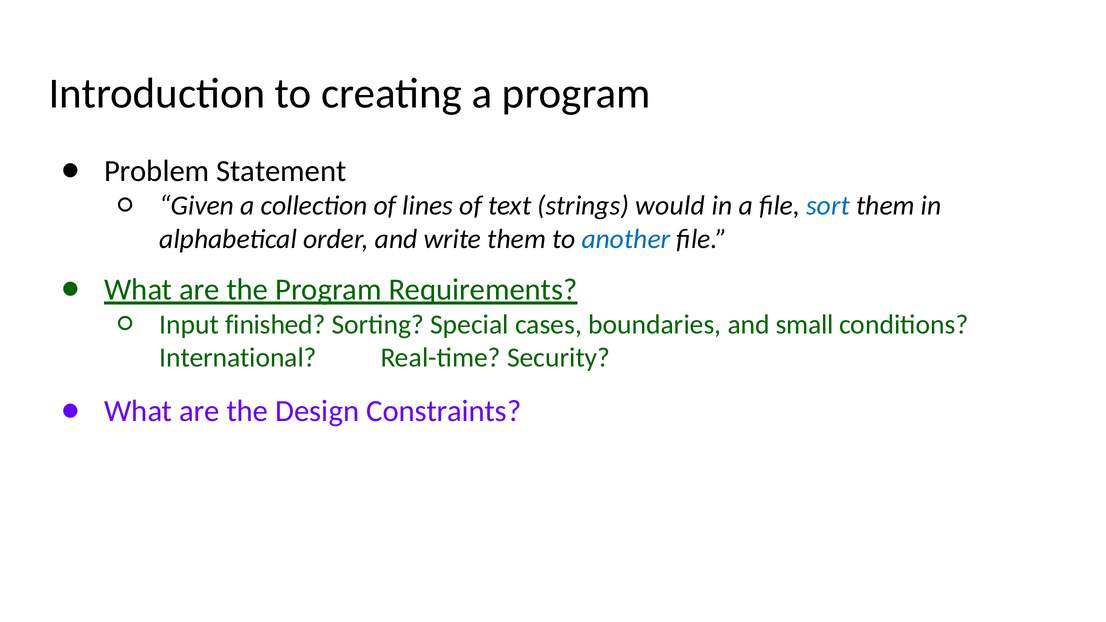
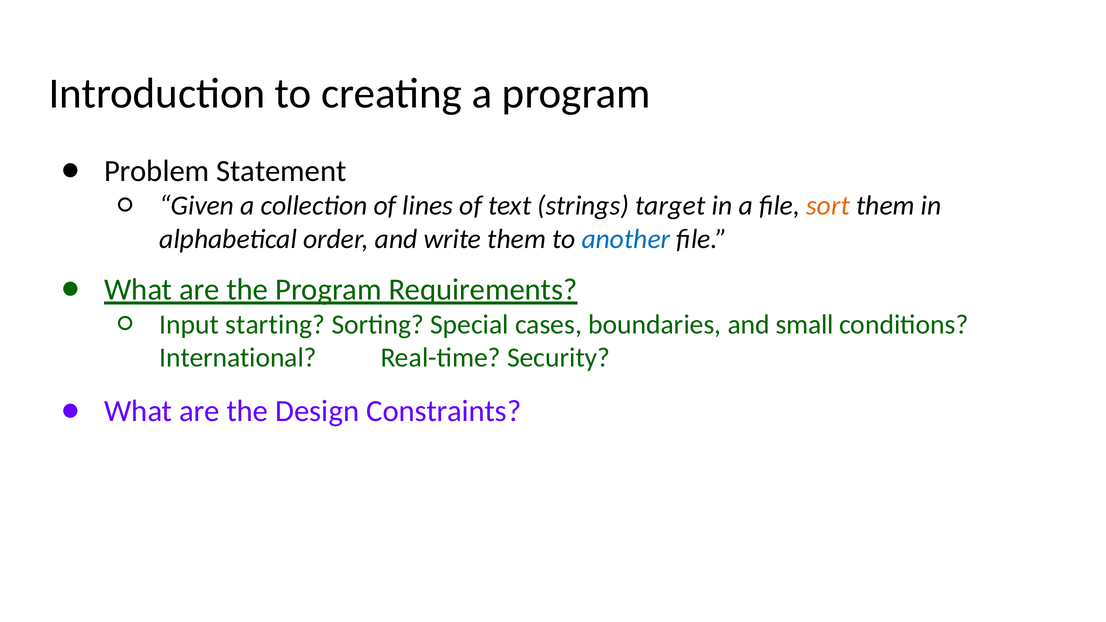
would: would -> target
sort colour: blue -> orange
finished: finished -> starting
